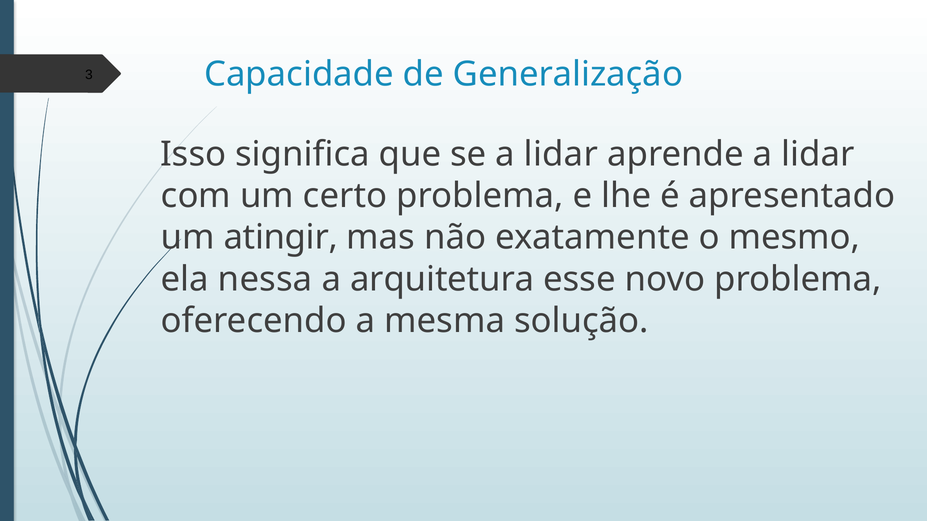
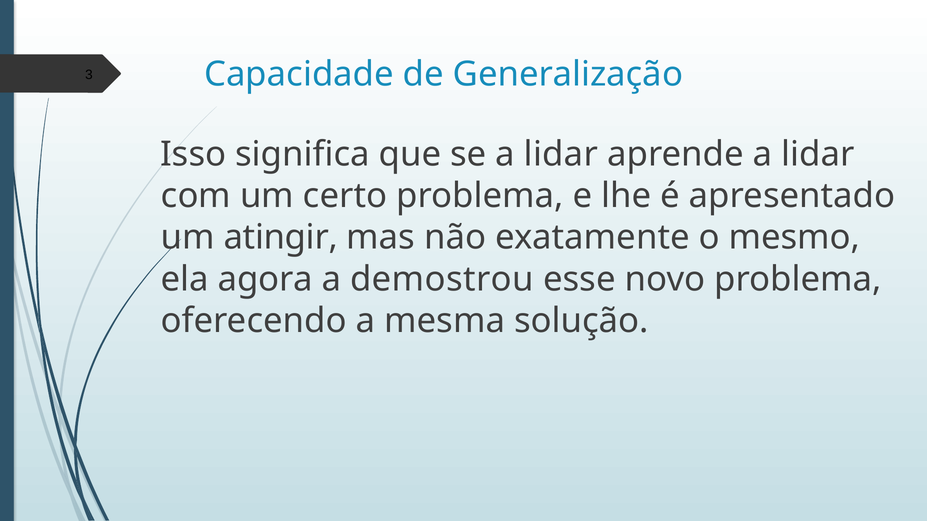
nessa: nessa -> agora
arquitetura: arquitetura -> demostrou
